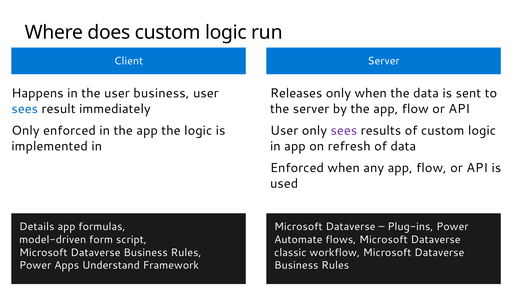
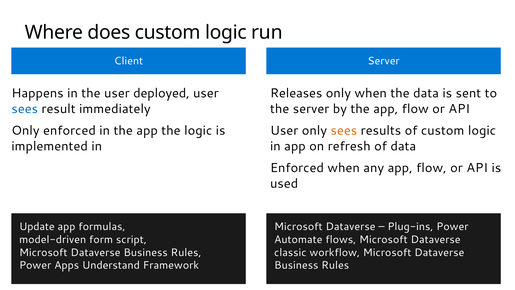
user business: business -> deployed
sees at (344, 131) colour: purple -> orange
Details: Details -> Update
